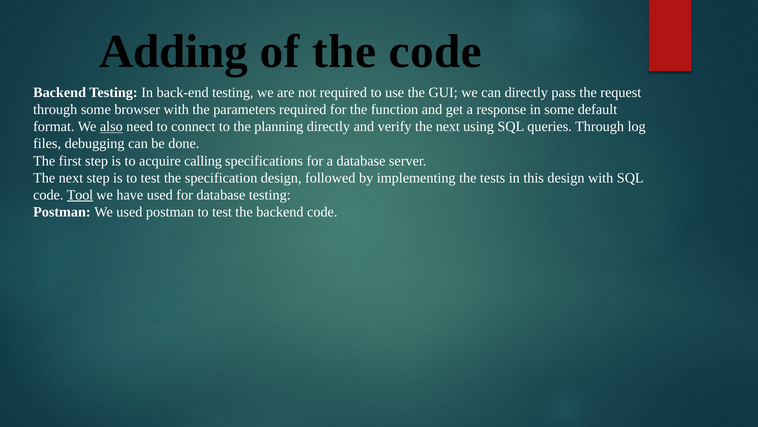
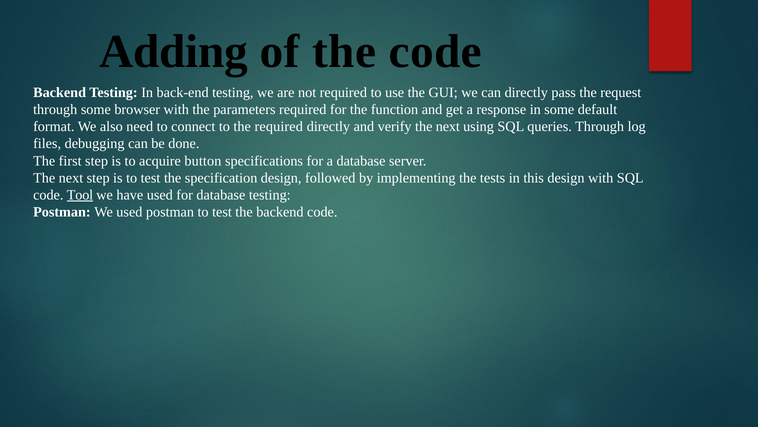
also underline: present -> none
the planning: planning -> required
calling: calling -> button
